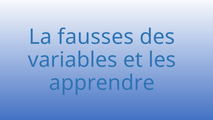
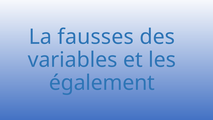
apprendre: apprendre -> également
